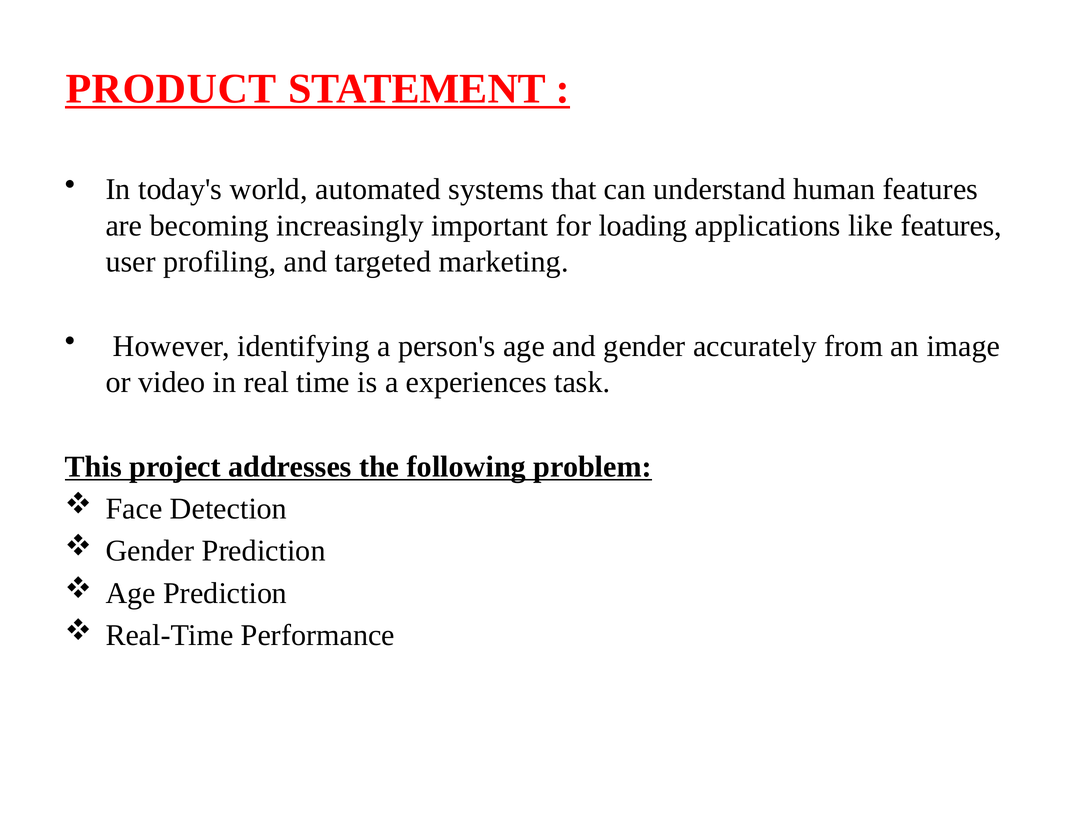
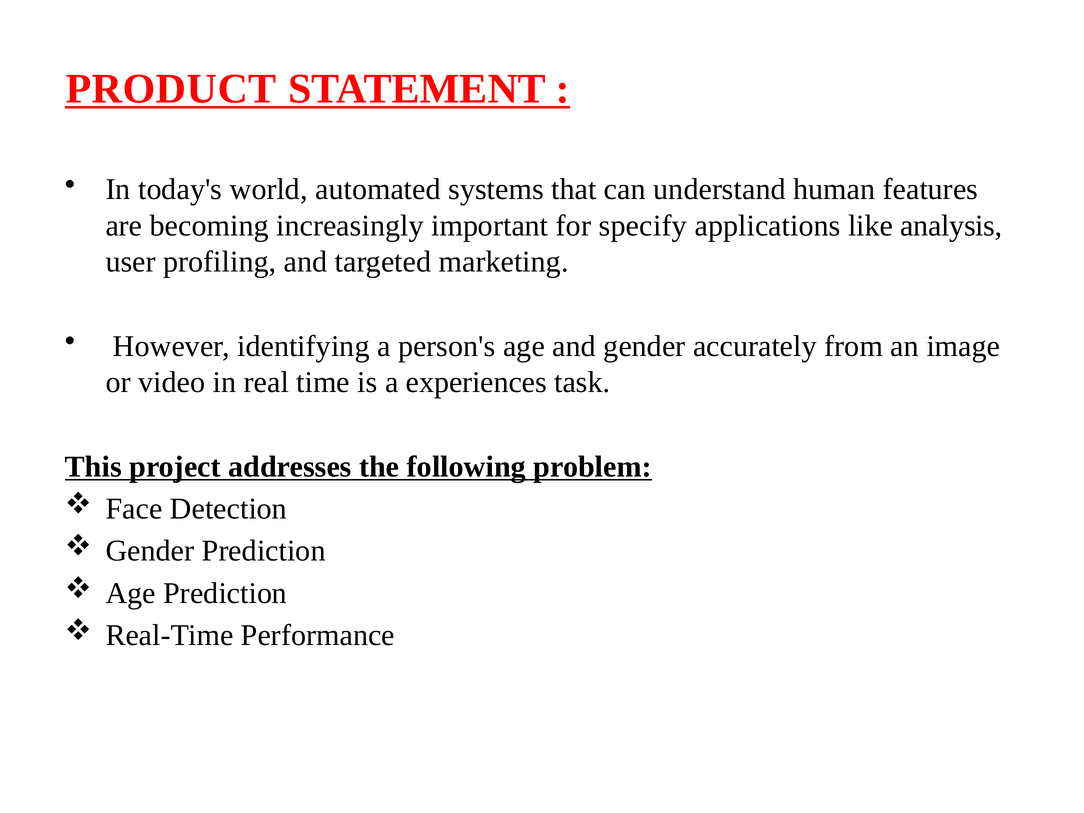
loading: loading -> specify
like features: features -> analysis
